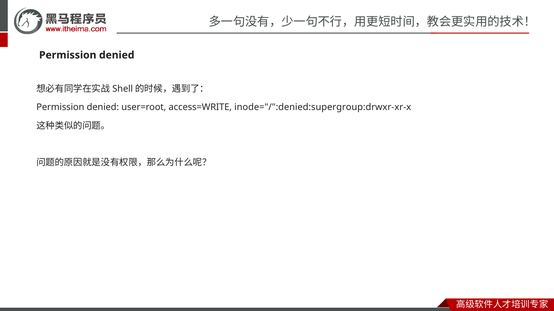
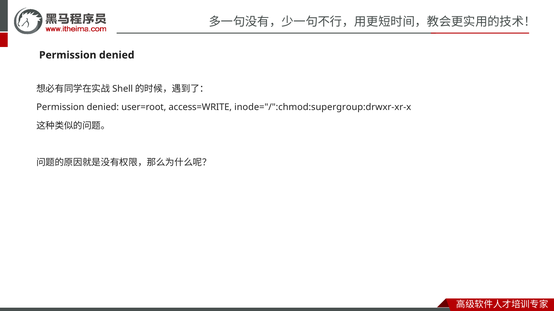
inode="/":denied:supergroup:drwxr-xr-x: inode="/":denied:supergroup:drwxr-xr-x -> inode="/":chmod:supergroup:drwxr-xr-x
